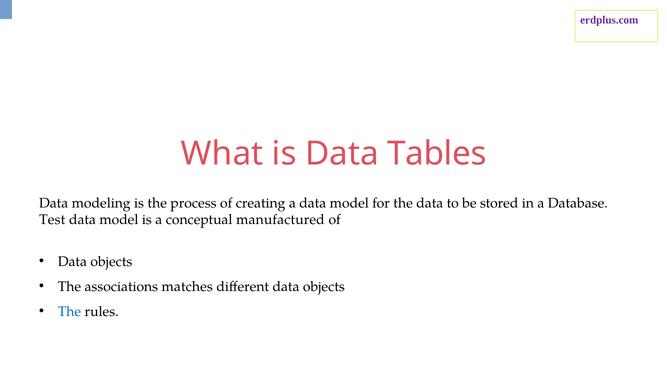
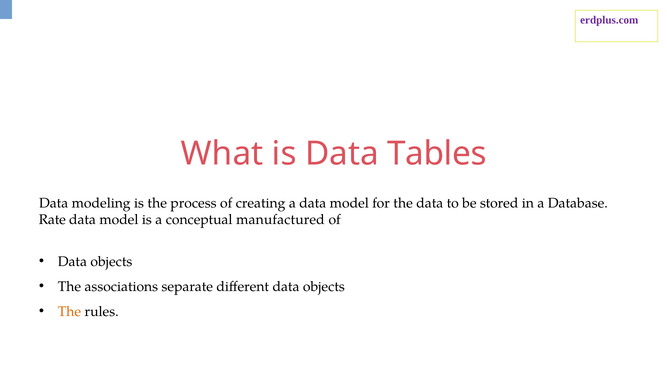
Test: Test -> Rate
matches: matches -> separate
The at (69, 312) colour: blue -> orange
